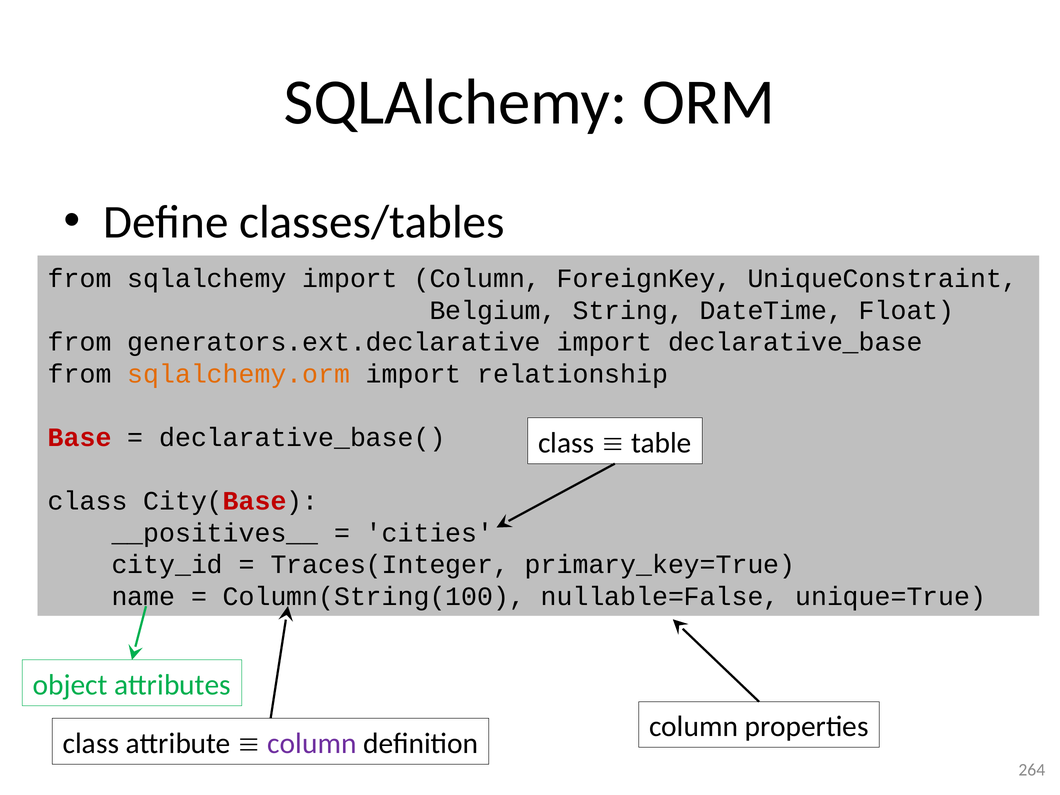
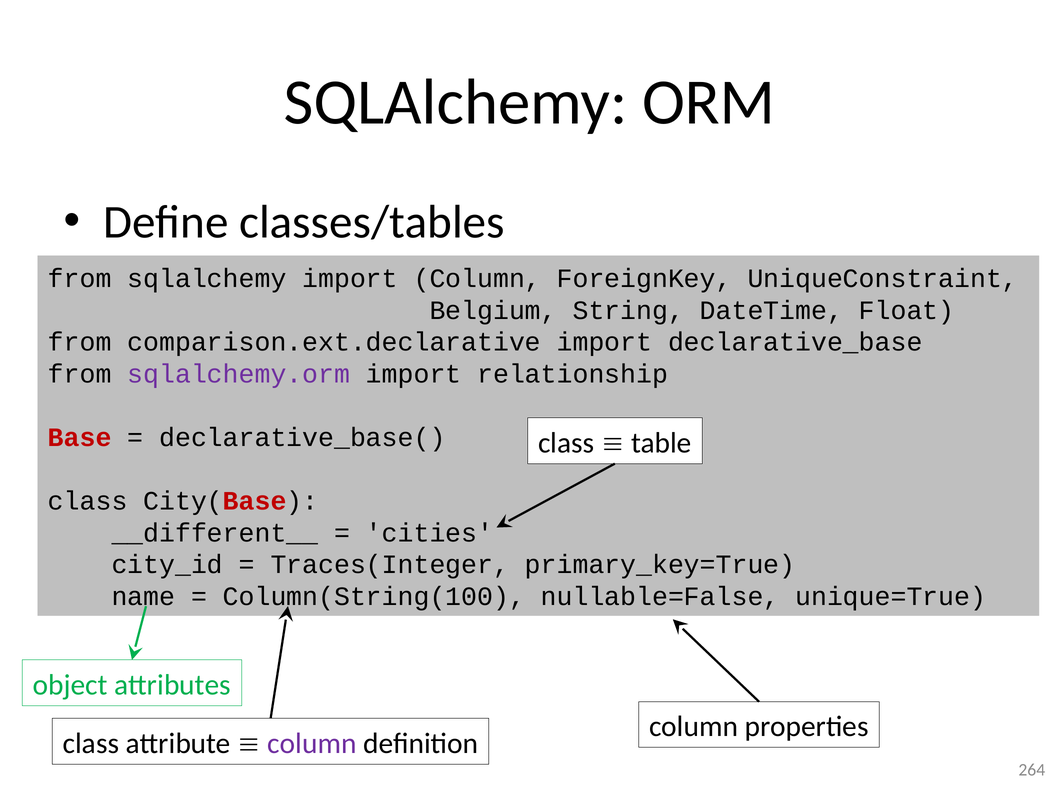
generators.ext.declarative: generators.ext.declarative -> comparison.ext.declarative
sqlalchemy.orm colour: orange -> purple
__positives__: __positives__ -> __different__
